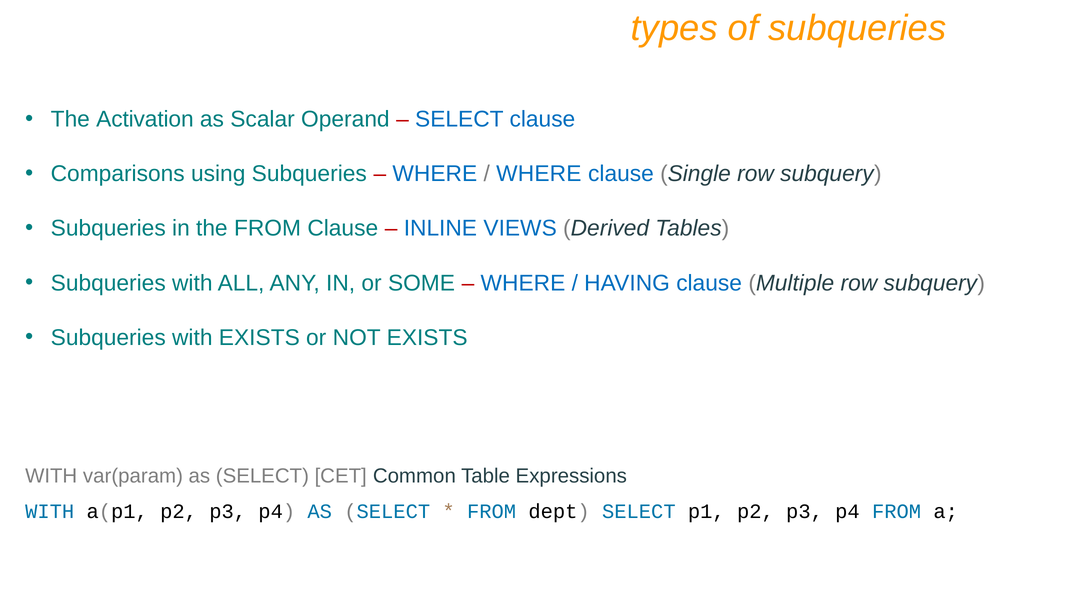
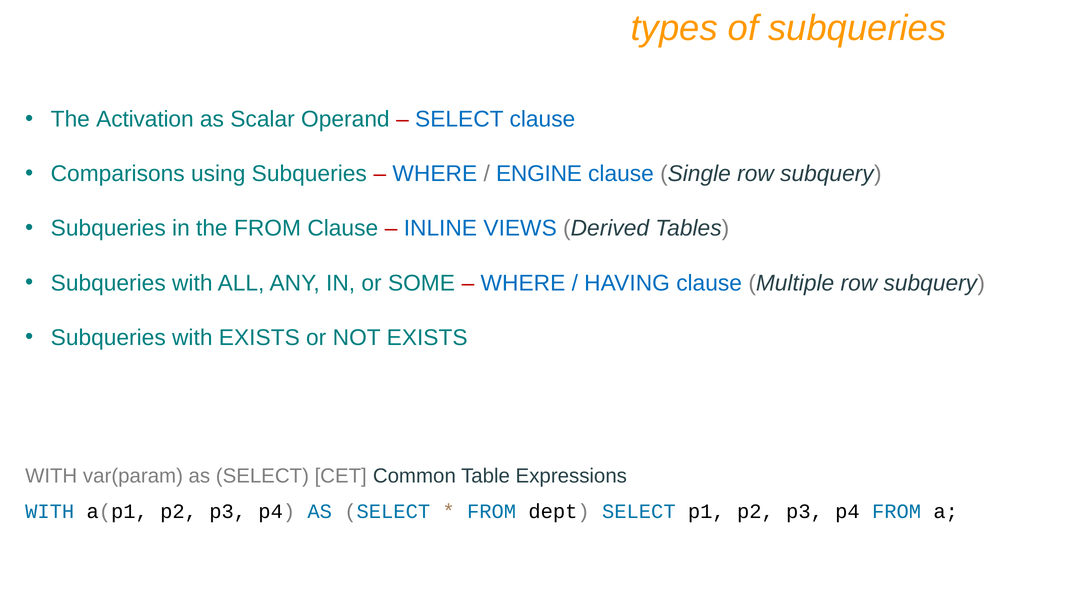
WHERE at (539, 174): WHERE -> ENGINE
